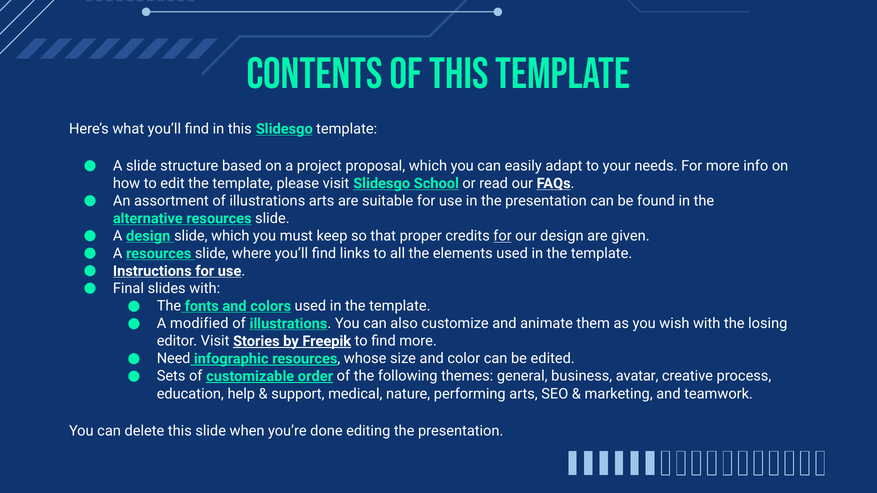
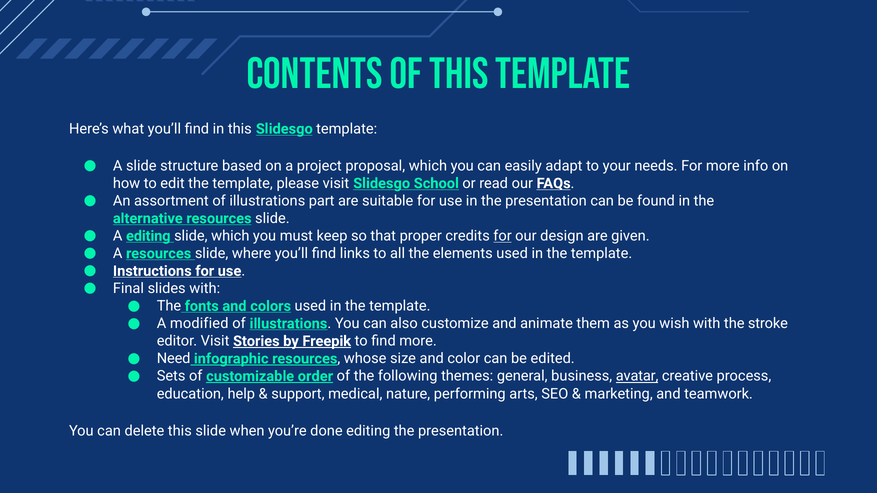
illustrations arts: arts -> part
A design: design -> editing
losing: losing -> stroke
avatar underline: none -> present
